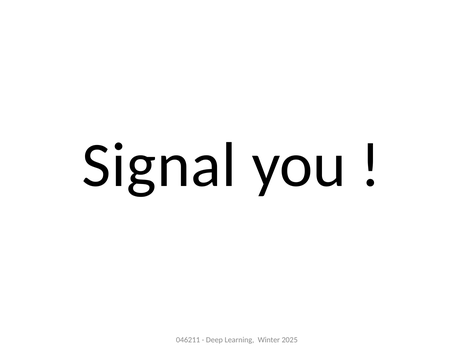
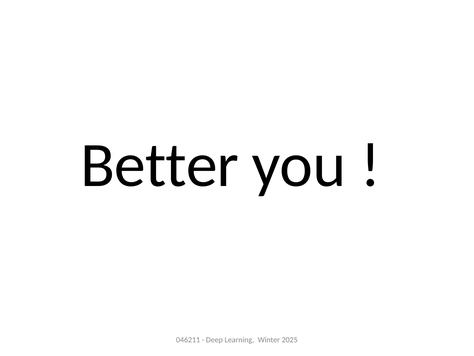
Signal: Signal -> Better
